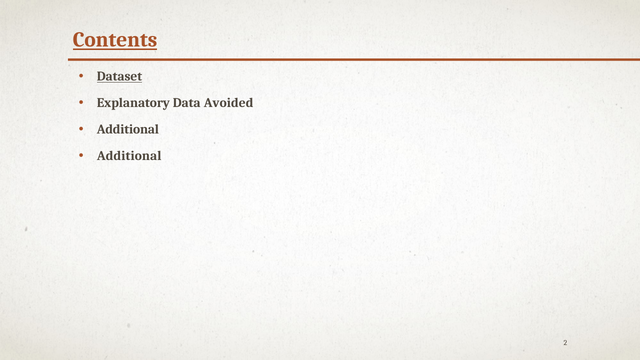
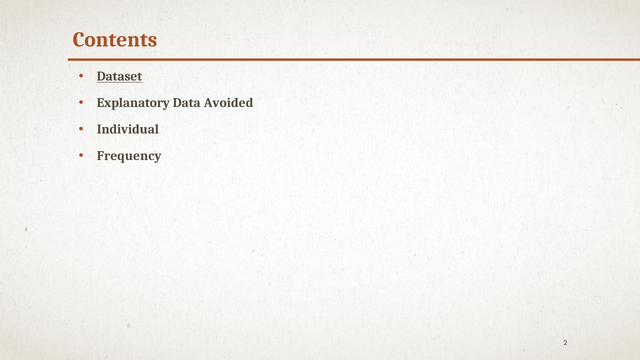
Contents underline: present -> none
Additional at (128, 129): Additional -> Individual
Additional at (129, 156): Additional -> Frequency
